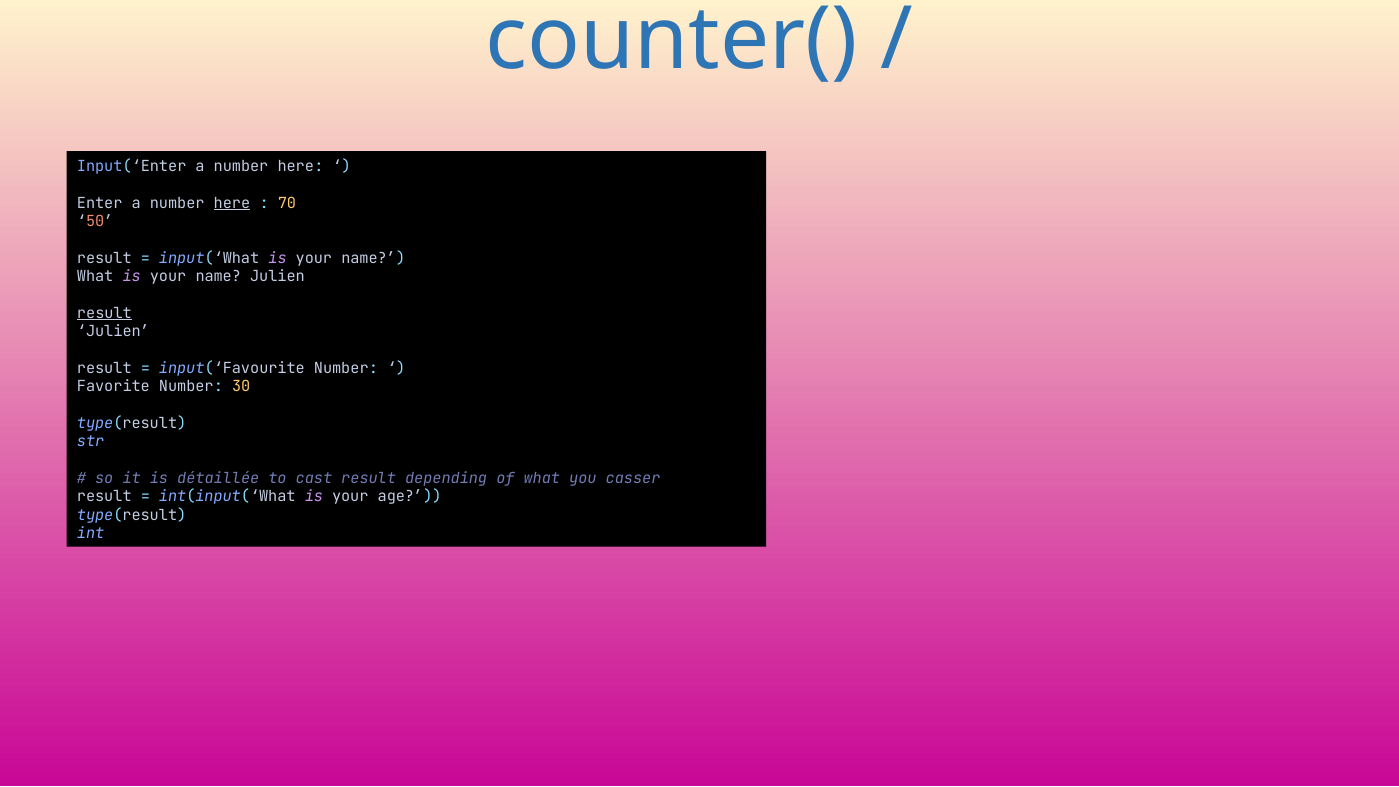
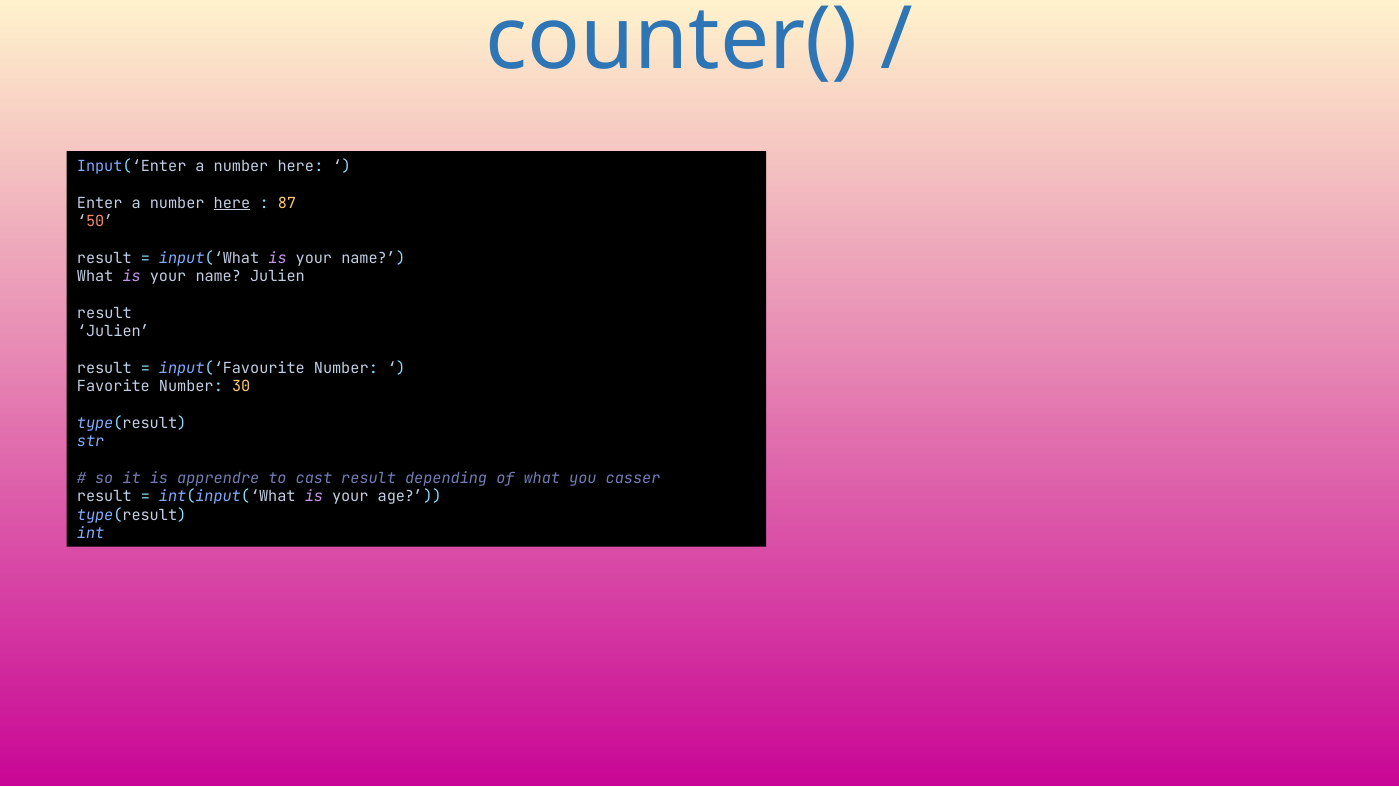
70: 70 -> 87
result at (104, 313) underline: present -> none
détaillée: détaillée -> apprendre
